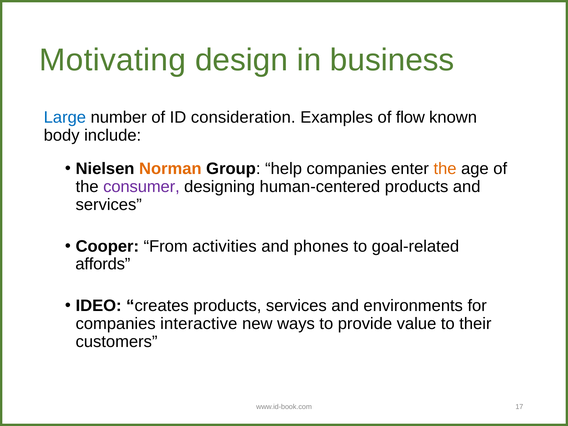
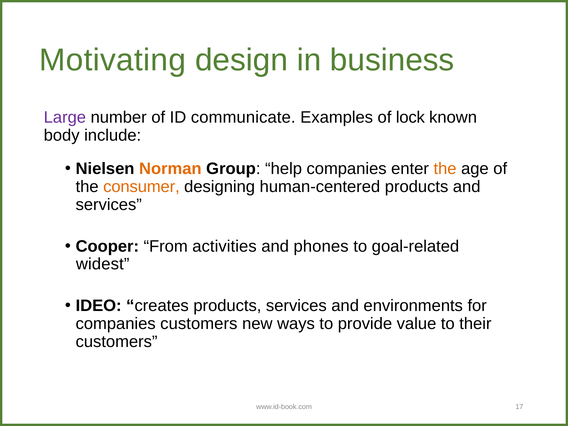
Large colour: blue -> purple
consideration: consideration -> communicate
flow: flow -> lock
consumer colour: purple -> orange
affords: affords -> widest
companies interactive: interactive -> customers
